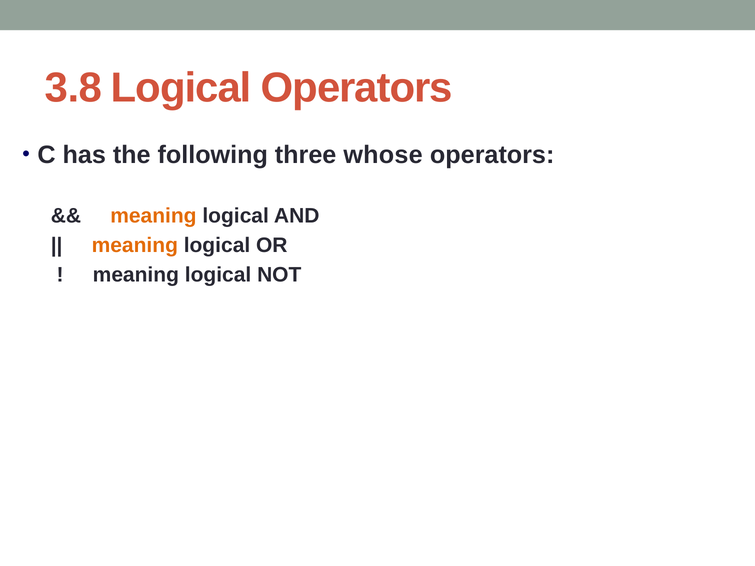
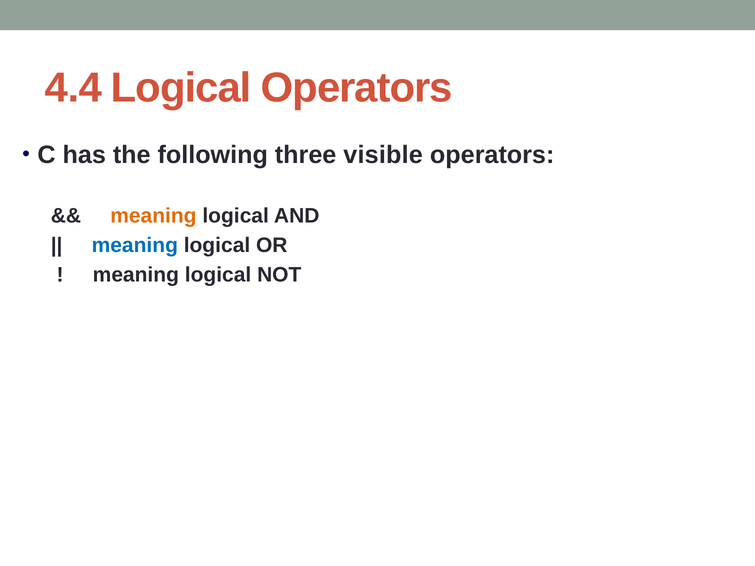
3.8: 3.8 -> 4.4
whose: whose -> visible
meaning at (135, 246) colour: orange -> blue
